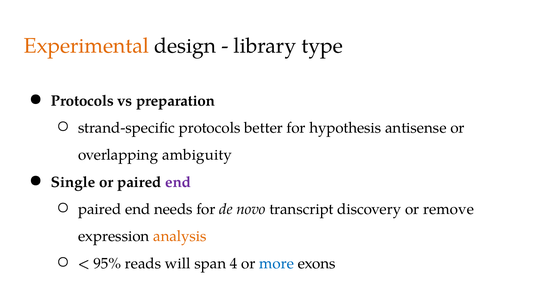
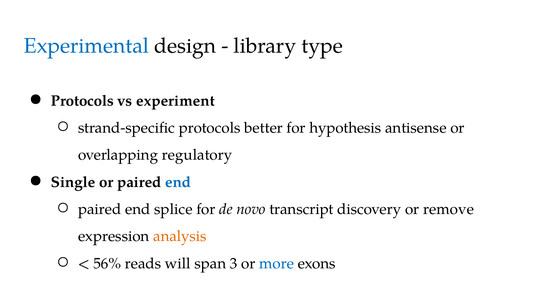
Experimental colour: orange -> blue
preparation: preparation -> experiment
ambiguity: ambiguity -> regulatory
end at (178, 182) colour: purple -> blue
needs: needs -> splice
95%: 95% -> 56%
4: 4 -> 3
